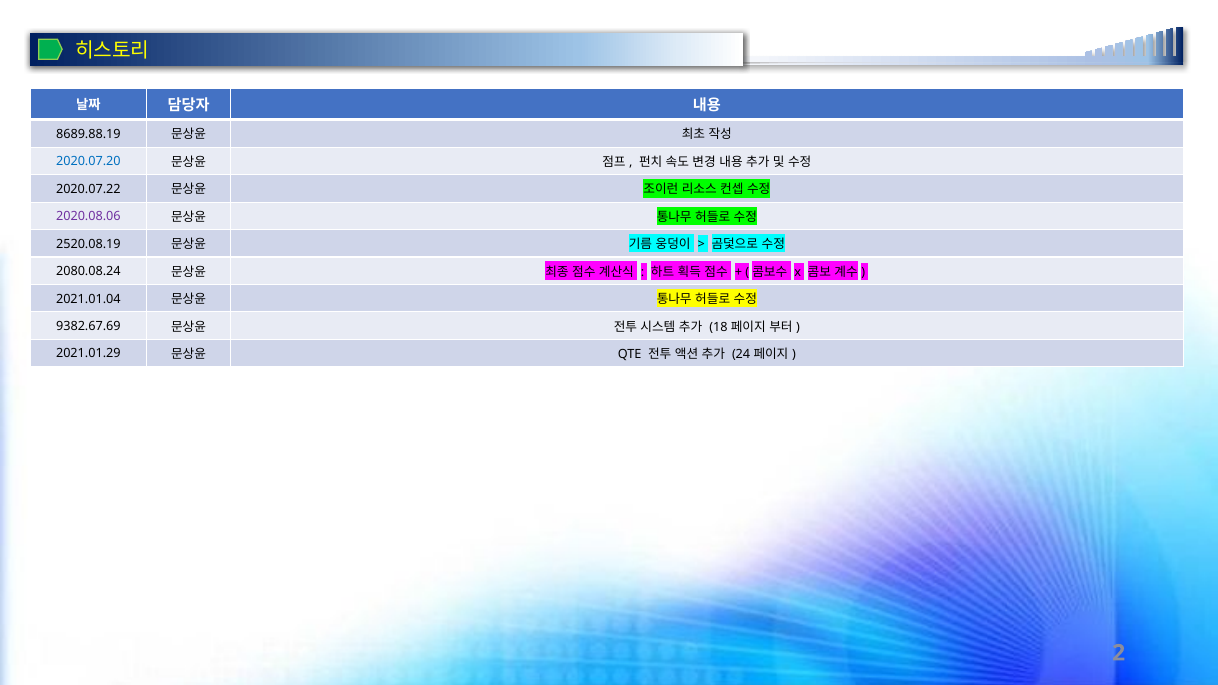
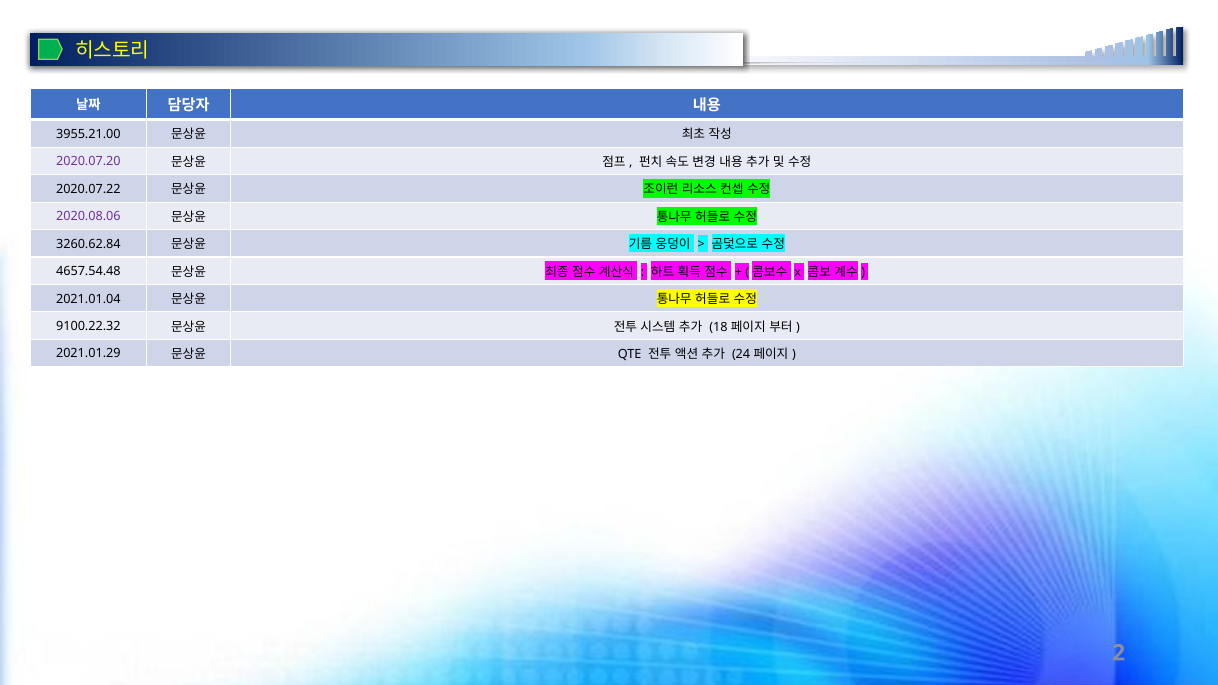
8689.88.19: 8689.88.19 -> 3955.21.00
2020.07.20 colour: blue -> purple
2520.08.19: 2520.08.19 -> 3260.62.84
2080.08.24: 2080.08.24 -> 4657.54.48
9382.67.69: 9382.67.69 -> 9100.22.32
